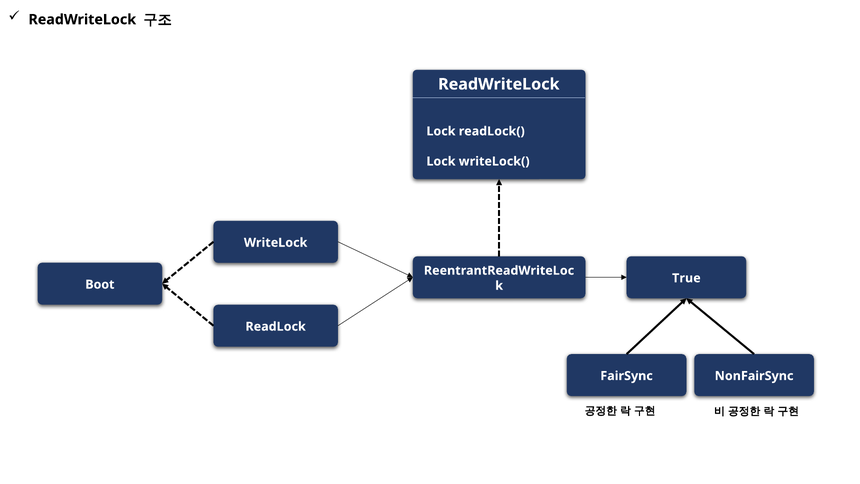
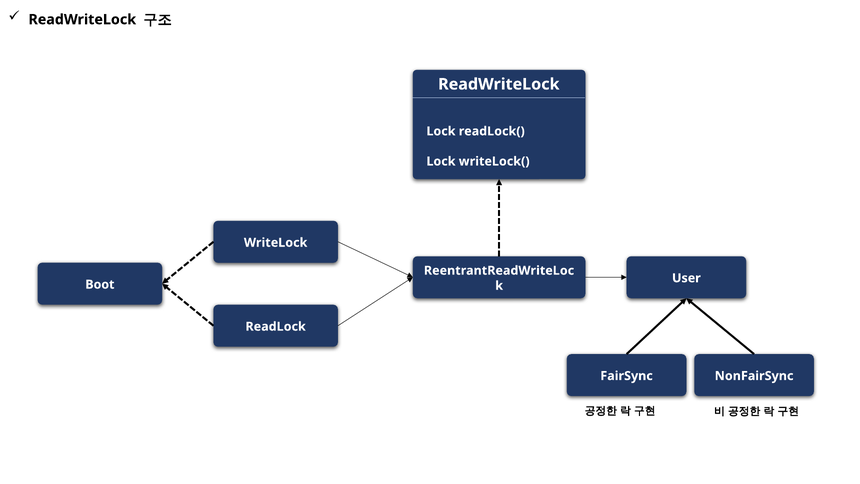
True: True -> User
